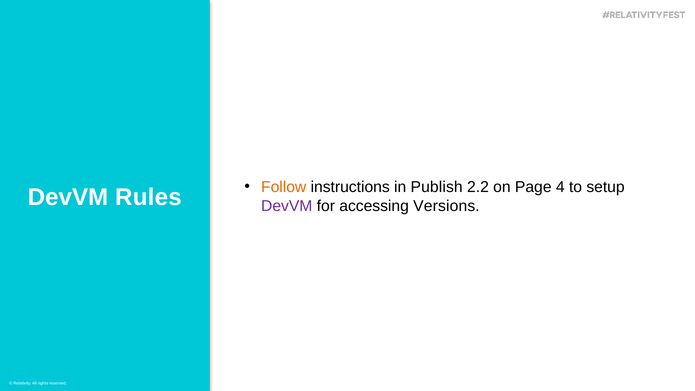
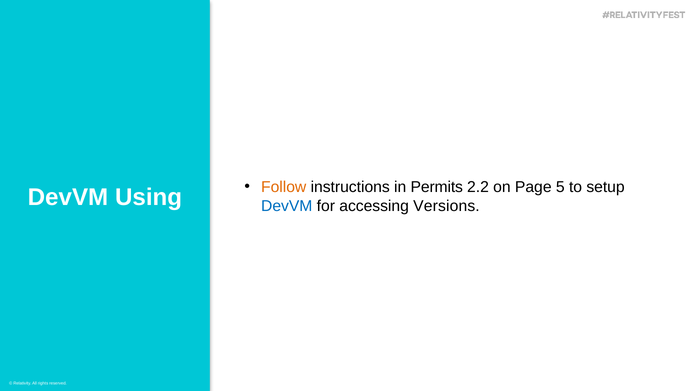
Publish: Publish -> Permits
4: 4 -> 5
Rules: Rules -> Using
DevVM at (287, 206) colour: purple -> blue
